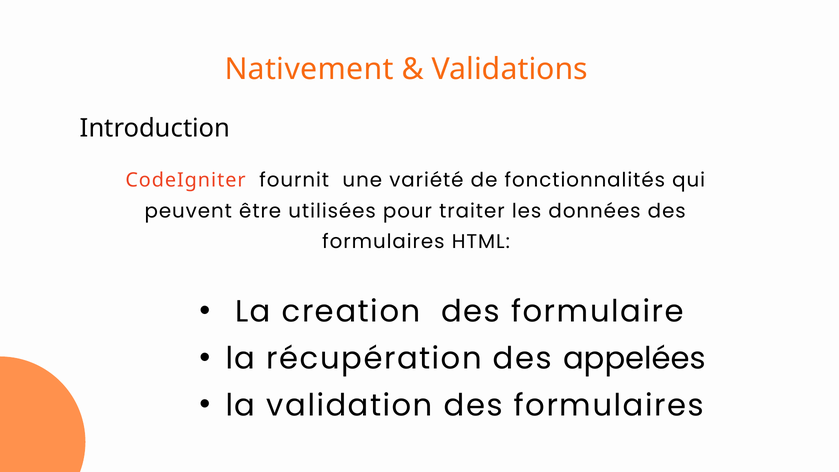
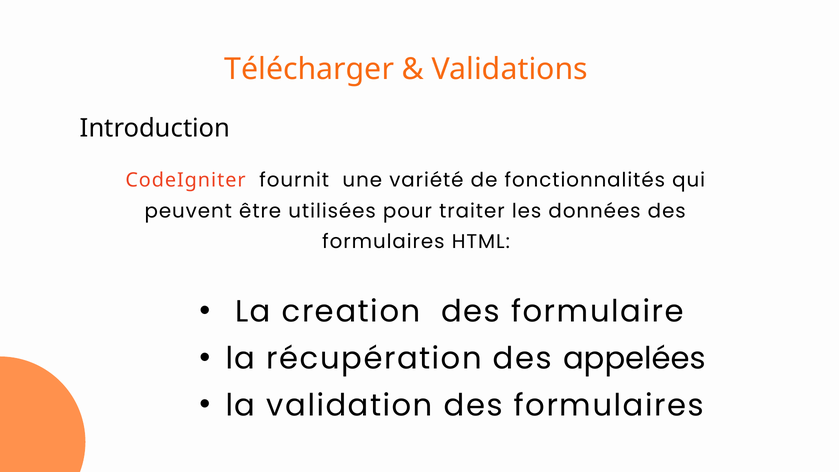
Nativement: Nativement -> Télécharger
